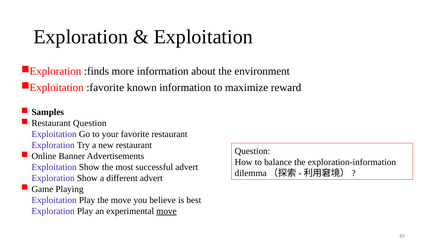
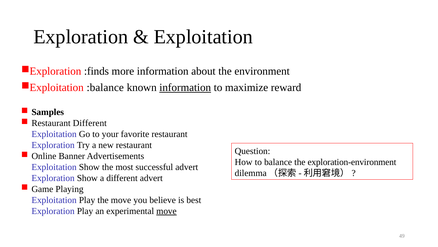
:favorite: :favorite -> :balance
information at (185, 87) underline: none -> present
Restaurant Question: Question -> Different
exploration-information: exploration-information -> exploration-environment
